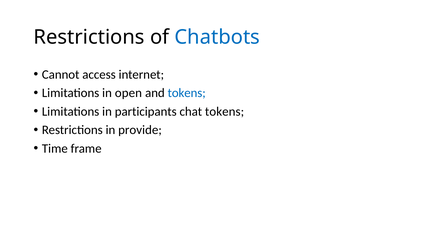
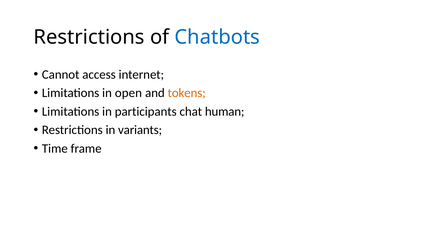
tokens at (187, 93) colour: blue -> orange
chat tokens: tokens -> human
provide: provide -> variants
